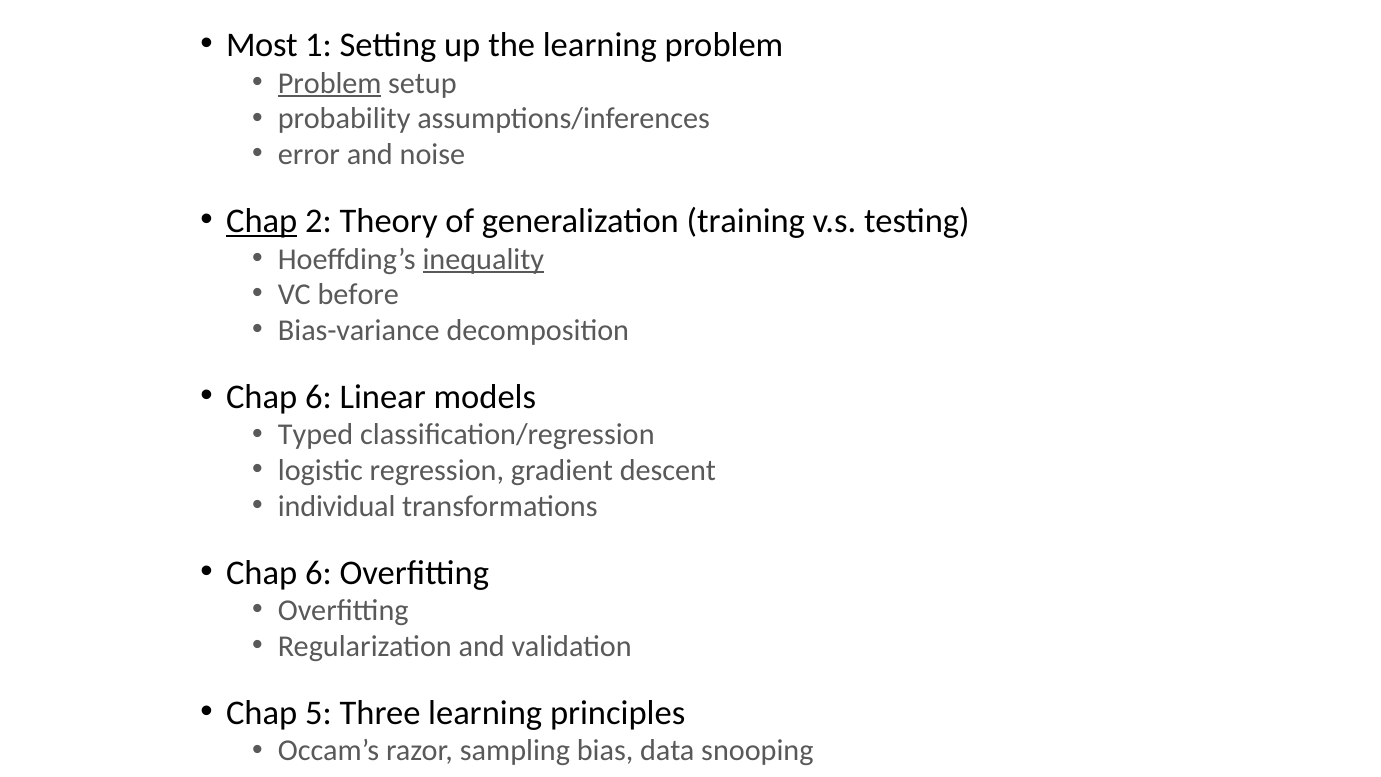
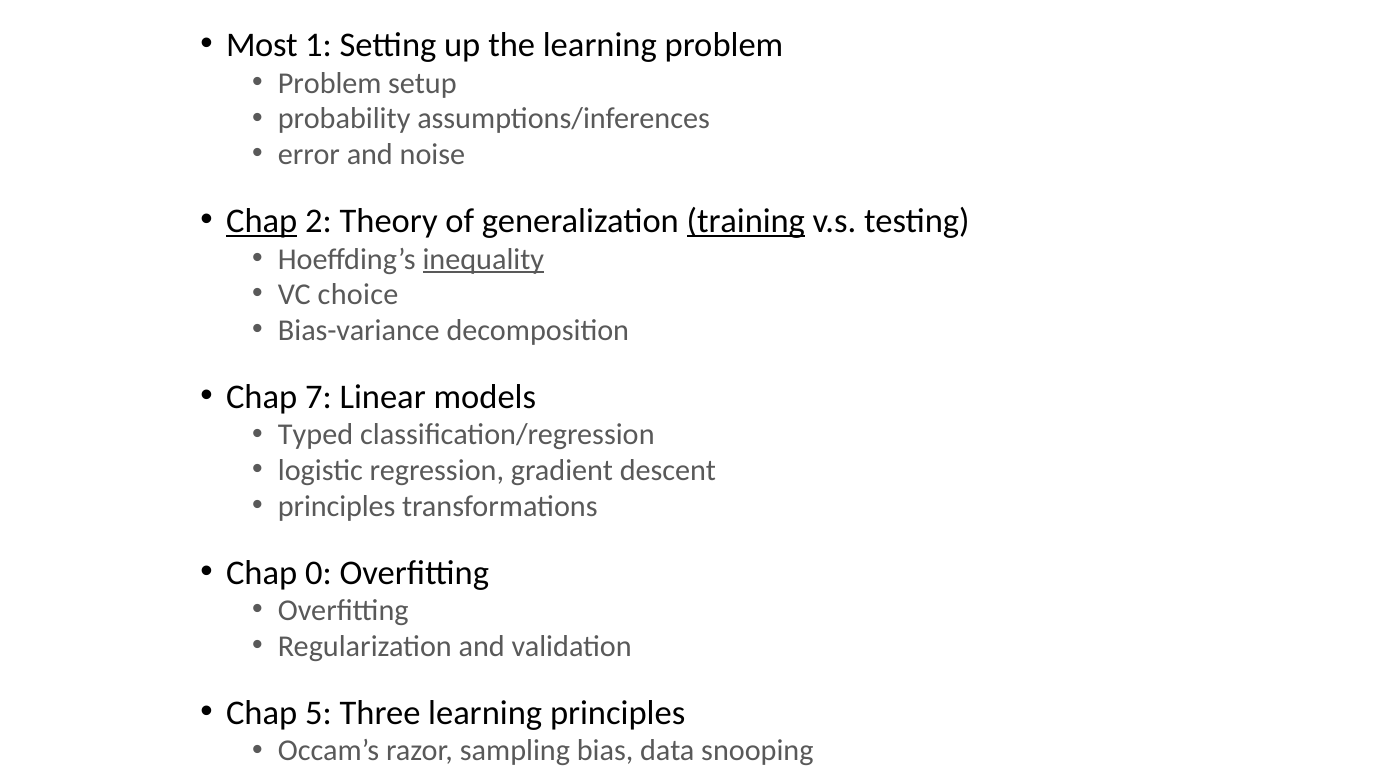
Problem at (330, 83) underline: present -> none
training underline: none -> present
before: before -> choice
6 at (318, 397): 6 -> 7
individual at (337, 506): individual -> principles
6 at (318, 573): 6 -> 0
